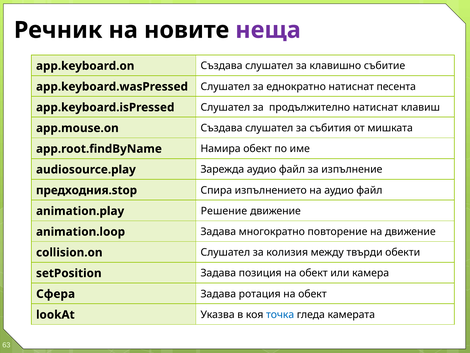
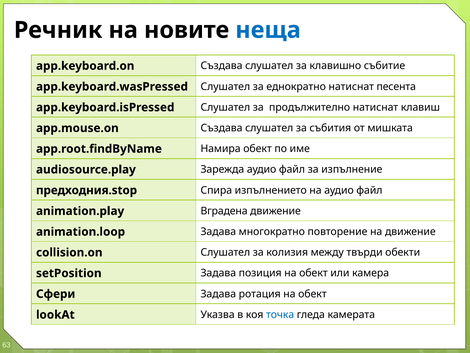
неща colour: purple -> blue
Решение: Решение -> Вградена
Сфера: Сфера -> Сфери
